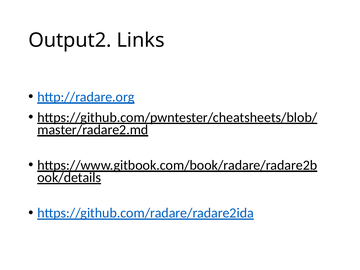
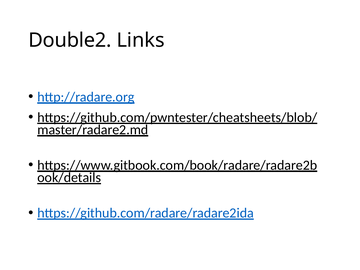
Output2: Output2 -> Double2
